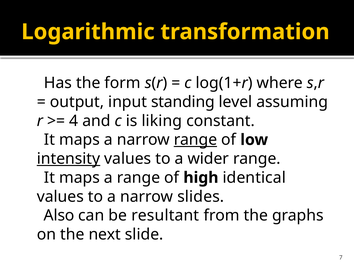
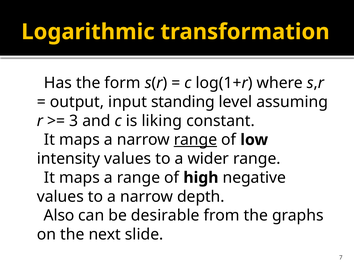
4: 4 -> 3
intensity underline: present -> none
identical: identical -> negative
slides: slides -> depth
resultant: resultant -> desirable
